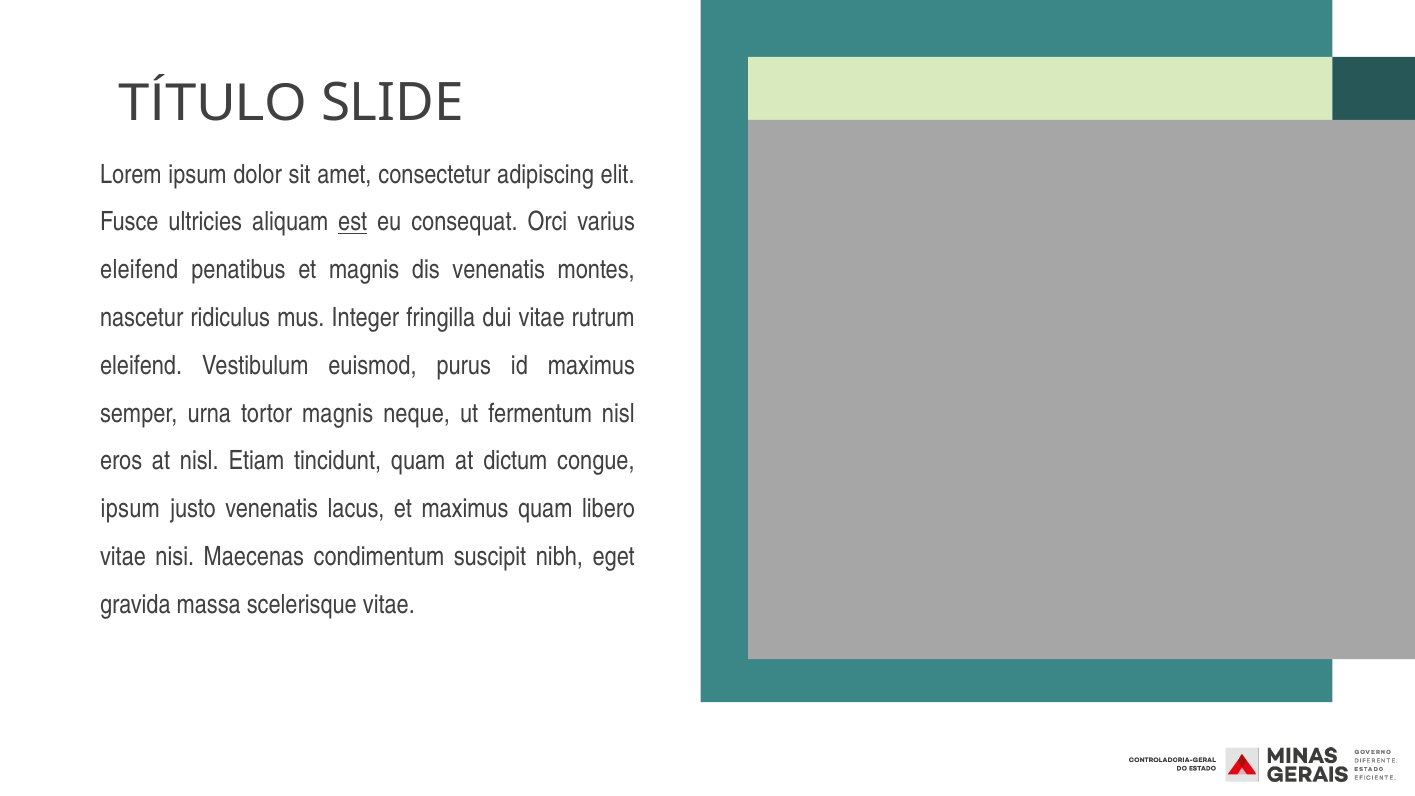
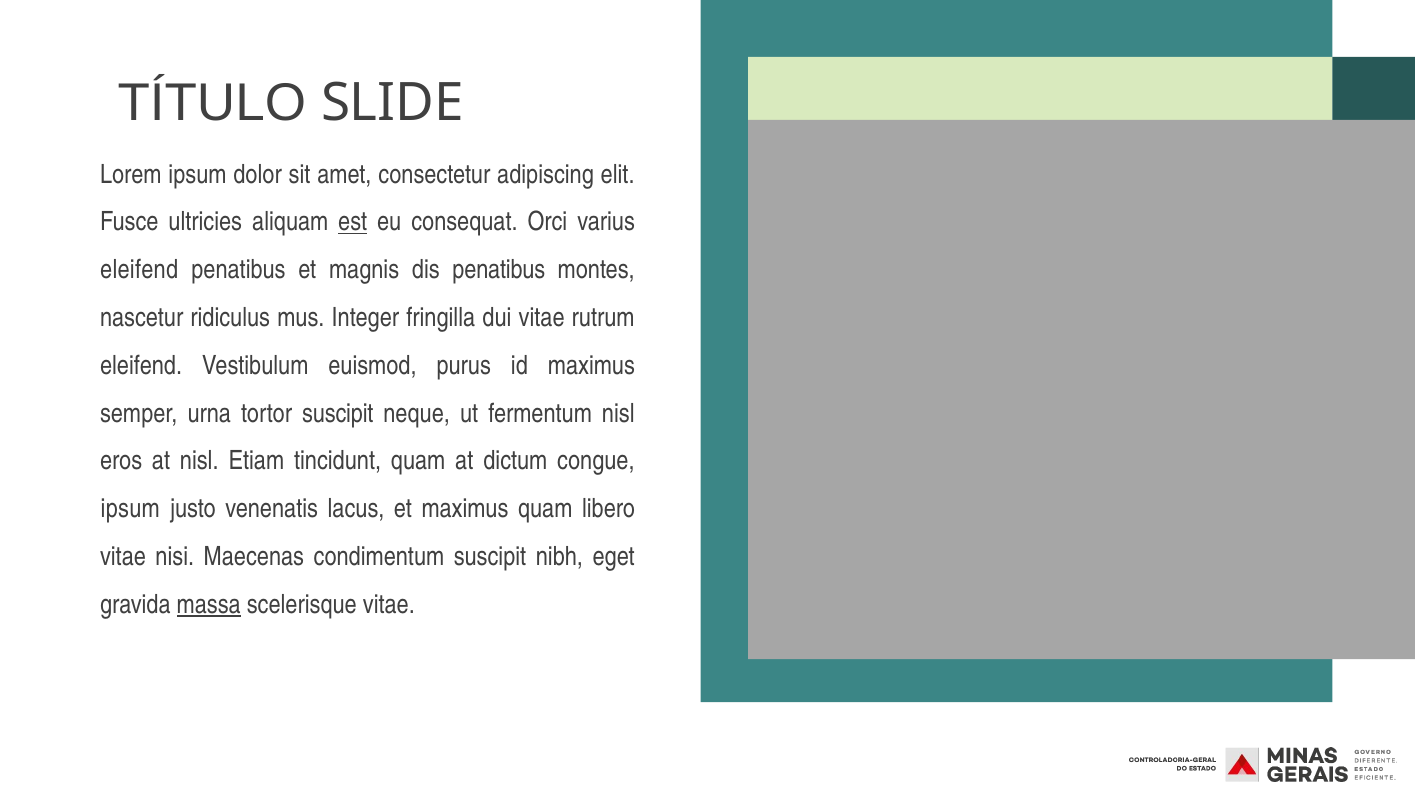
dis venenatis: venenatis -> penatibus
tortor magnis: magnis -> suscipit
massa underline: none -> present
